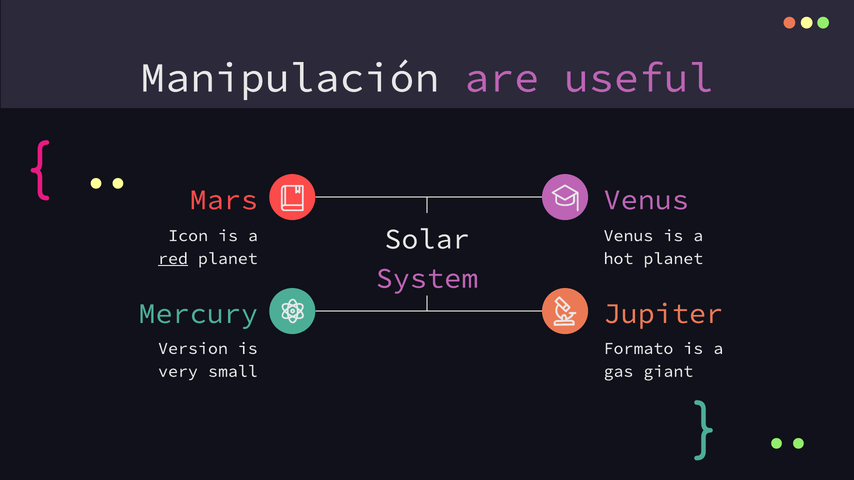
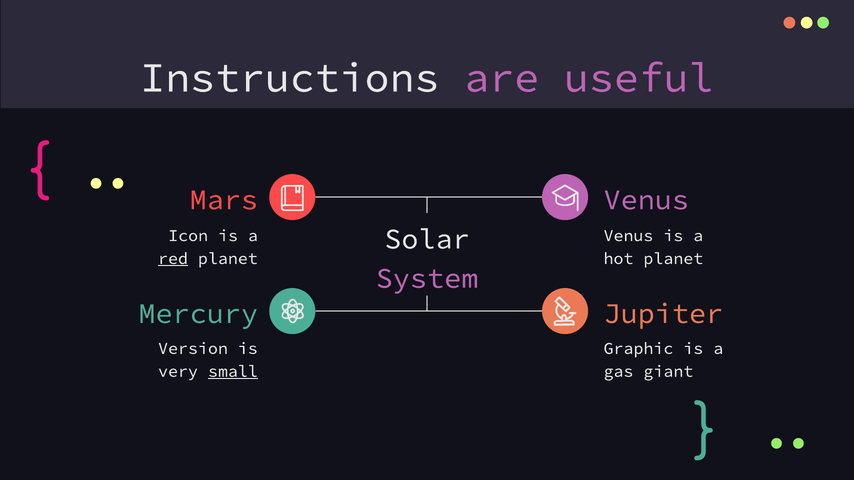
Manipulación: Manipulación -> Instructions
Formato: Formato -> Graphic
small underline: none -> present
